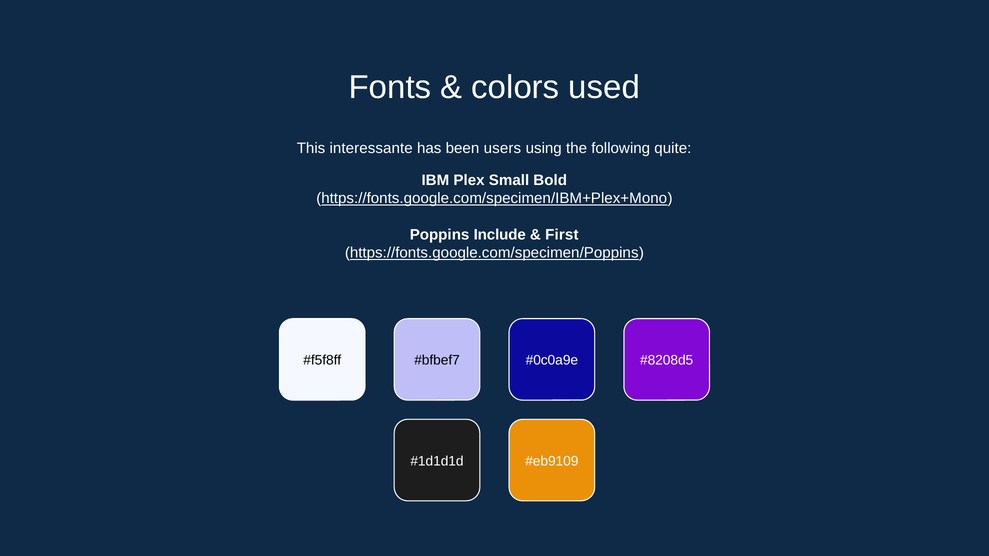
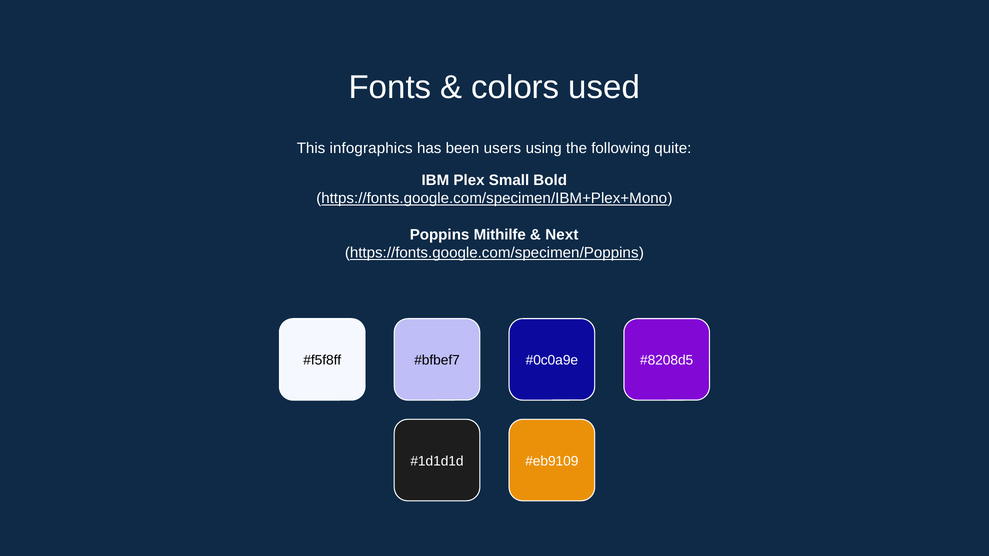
interessante: interessante -> infographics
Include: Include -> Mithilfe
First: First -> Next
